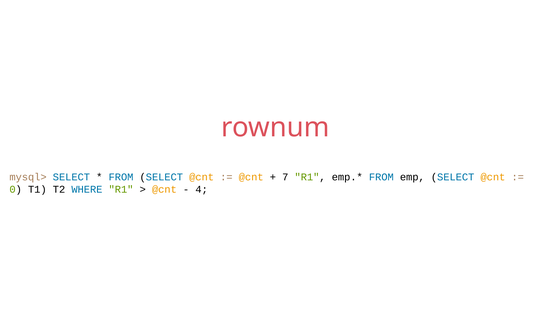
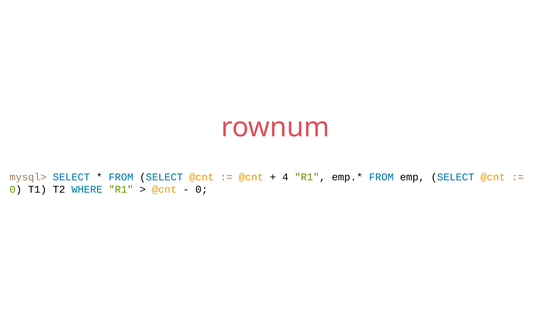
7: 7 -> 4
4 at (202, 189): 4 -> 0
